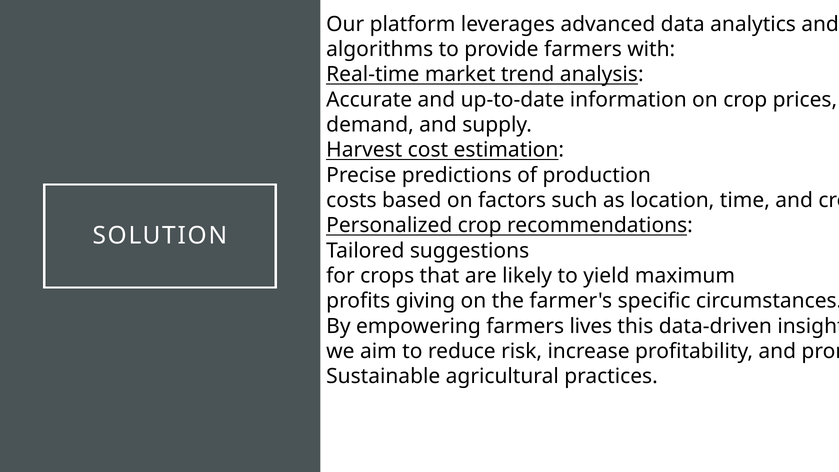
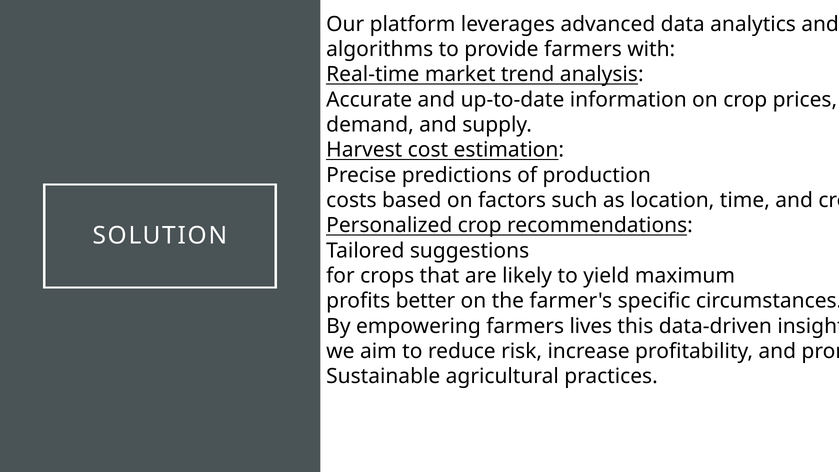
giving: giving -> better
